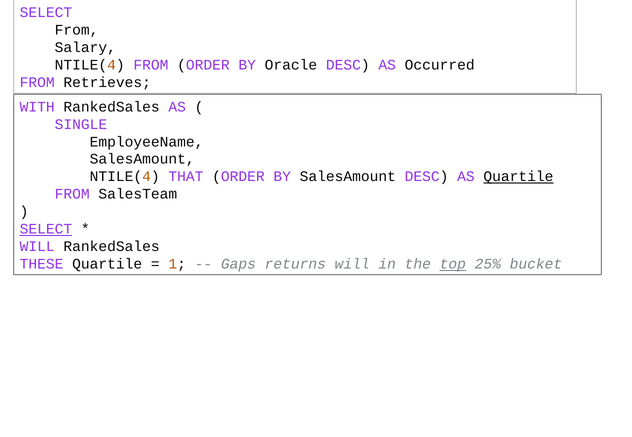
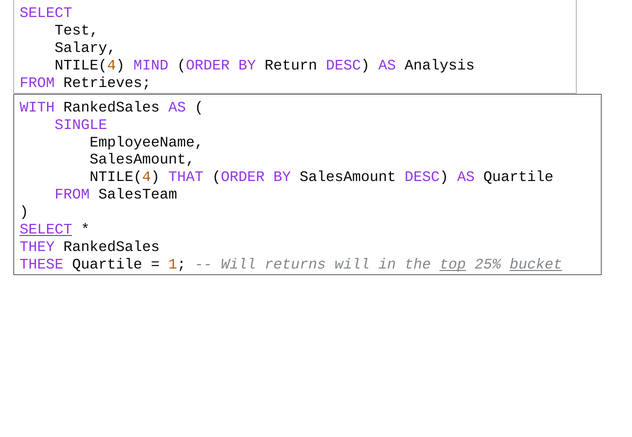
From at (77, 30): From -> Test
NTILE(4 FROM: FROM -> MIND
Oracle: Oracle -> Return
Occurred: Occurred -> Analysis
Quartile at (518, 177) underline: present -> none
WILL at (37, 247): WILL -> THEY
Gaps at (238, 264): Gaps -> Will
bucket underline: none -> present
